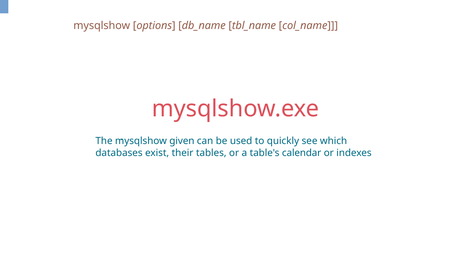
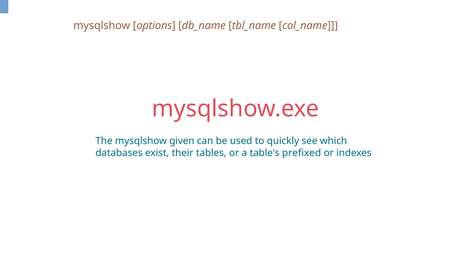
calendar: calendar -> prefixed
